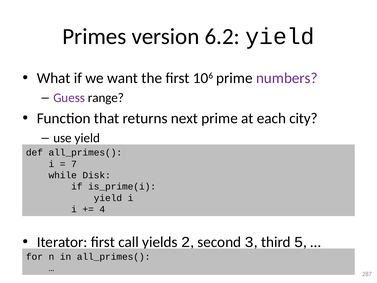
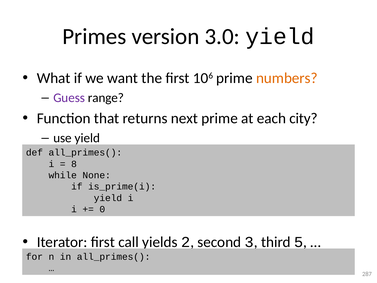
6.2: 6.2 -> 3.0
numbers colour: purple -> orange
7: 7 -> 8
Disk: Disk -> None
4: 4 -> 0
